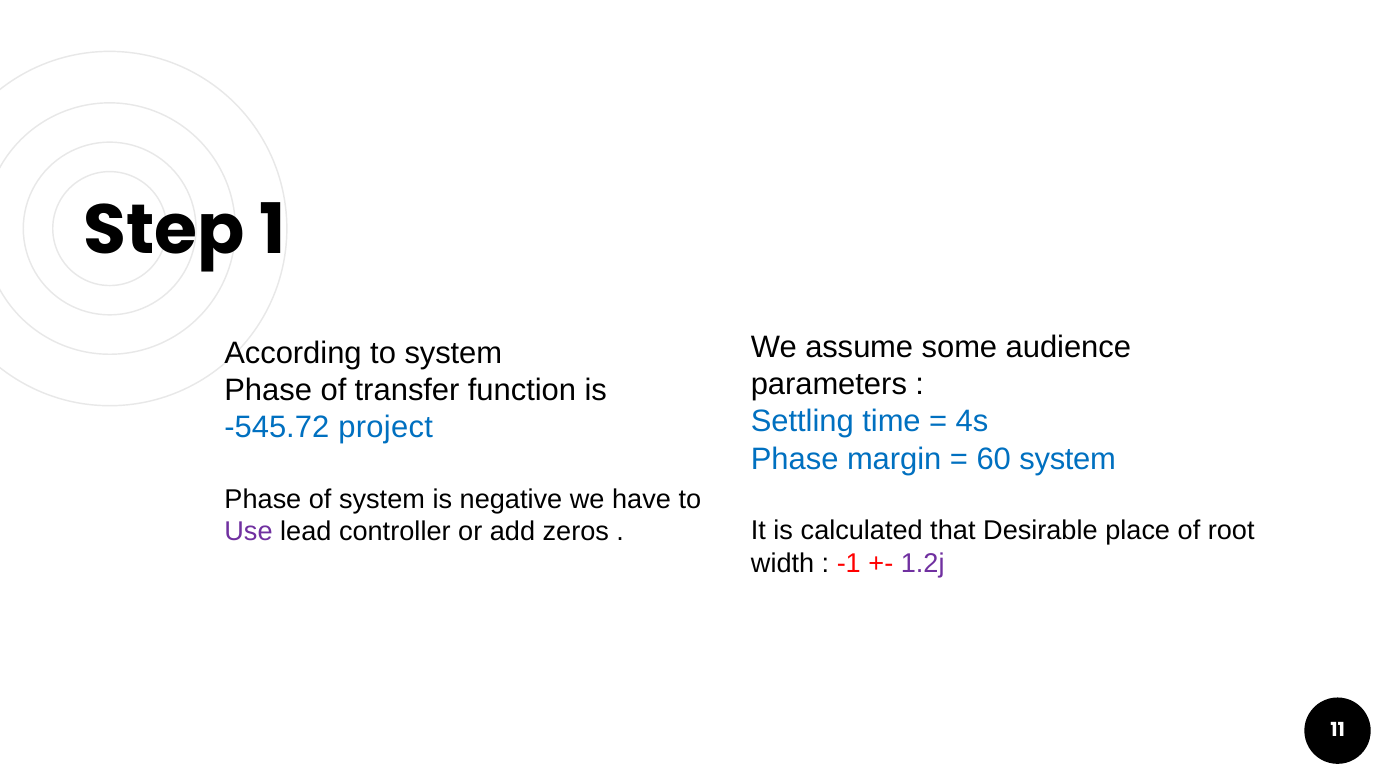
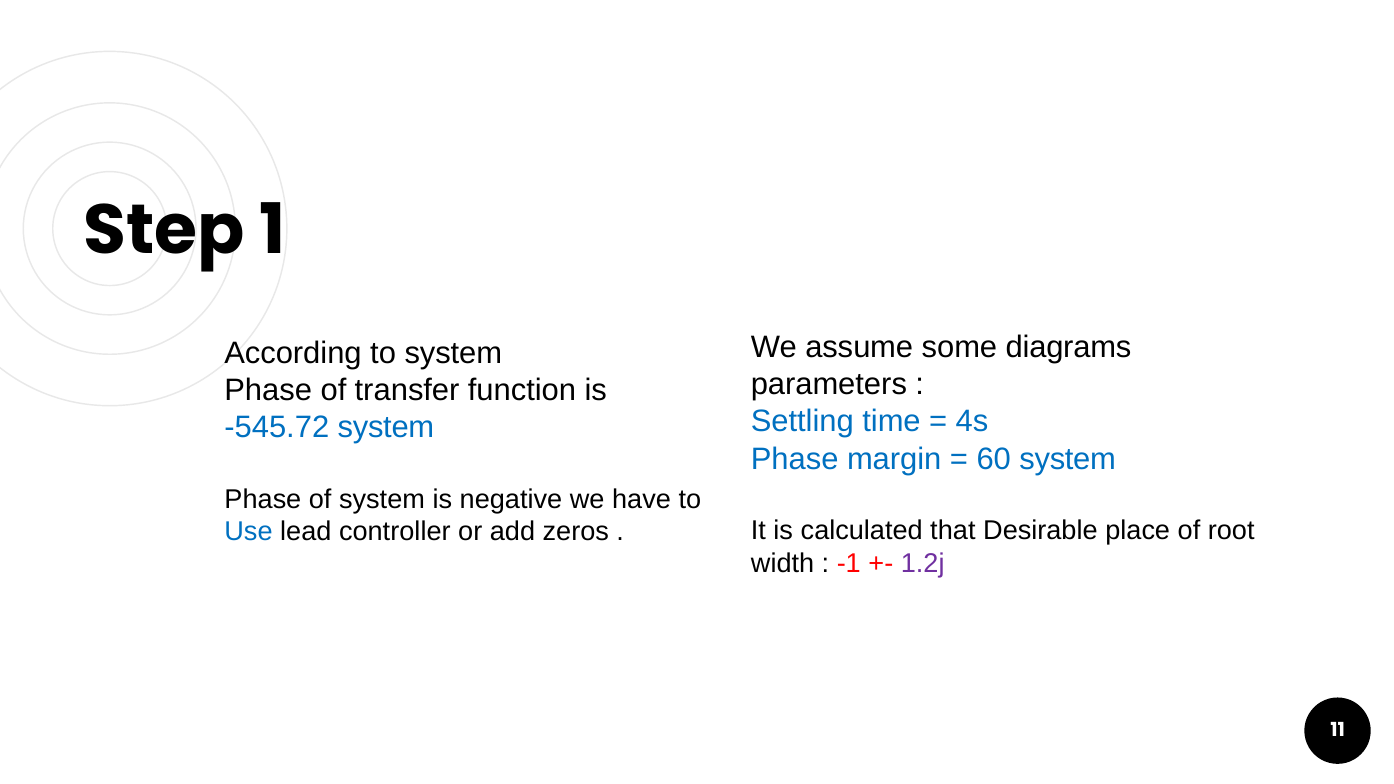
audience: audience -> diagrams
-545.72 project: project -> system
Use colour: purple -> blue
